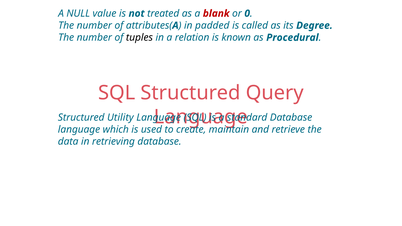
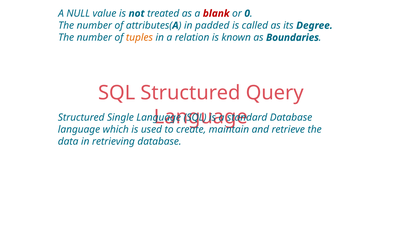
tuples colour: black -> orange
Procedural: Procedural -> Boundaries
Utility: Utility -> Single
